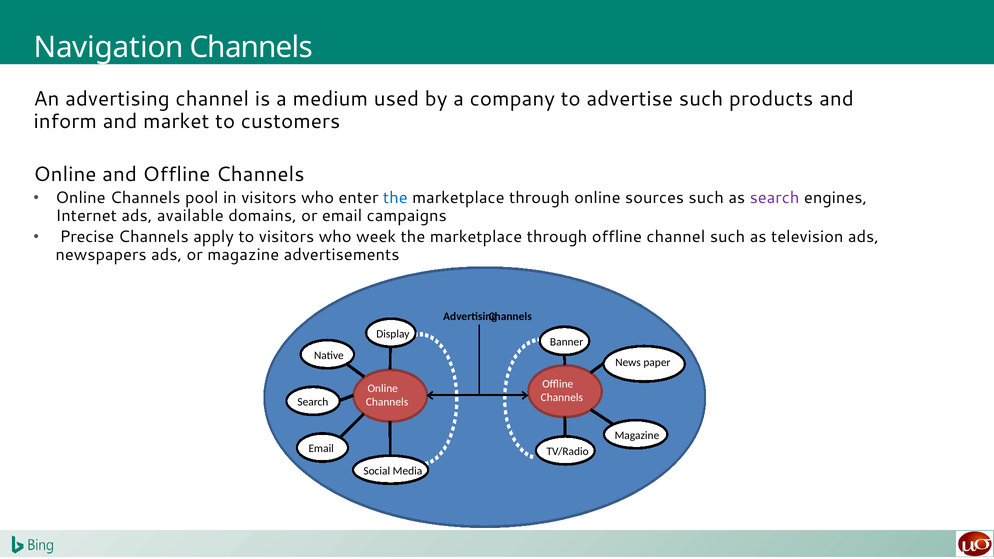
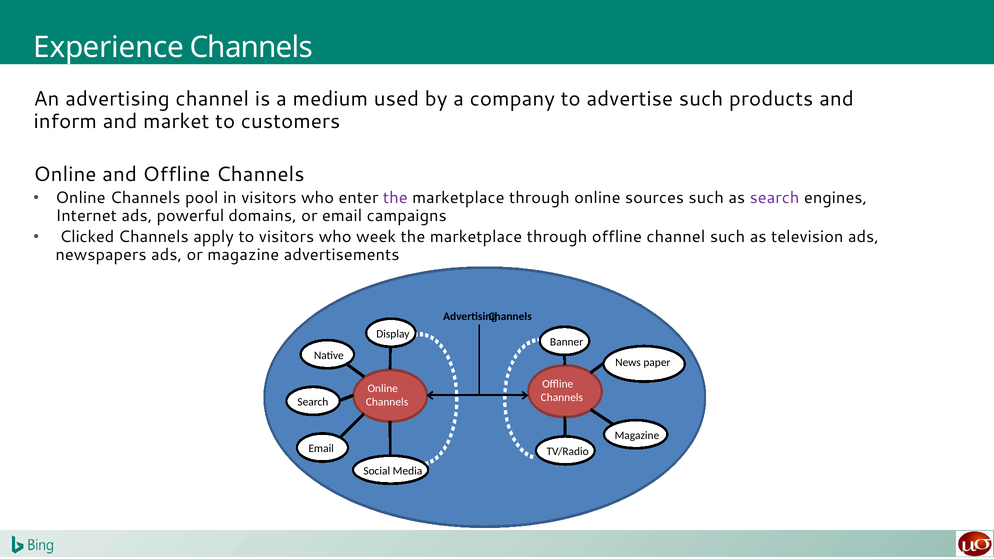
Navigation: Navigation -> Experience
the at (395, 198) colour: blue -> purple
available: available -> powerful
Precise: Precise -> Clicked
